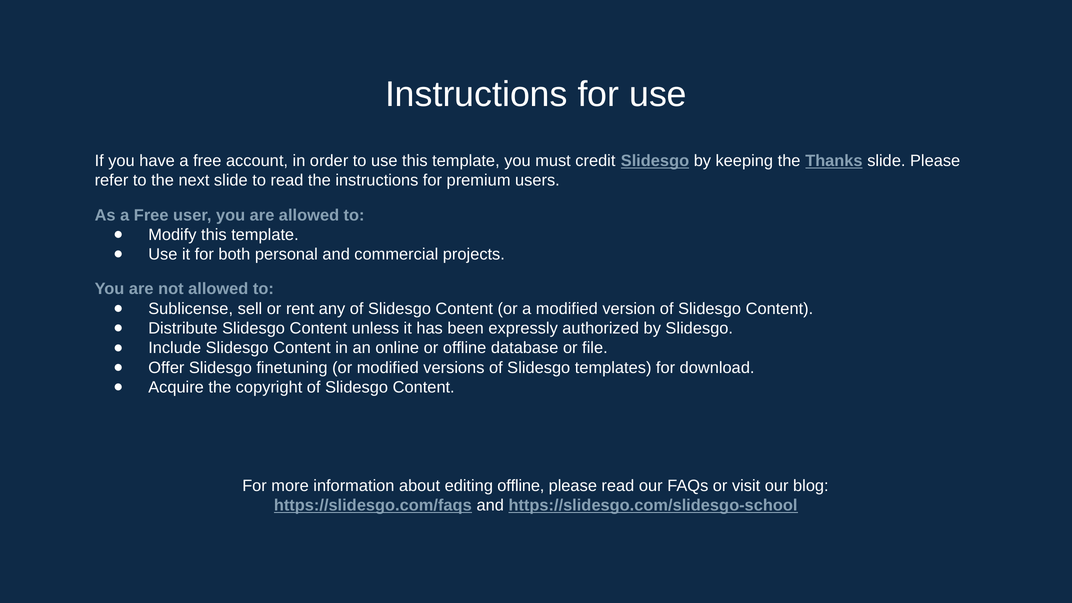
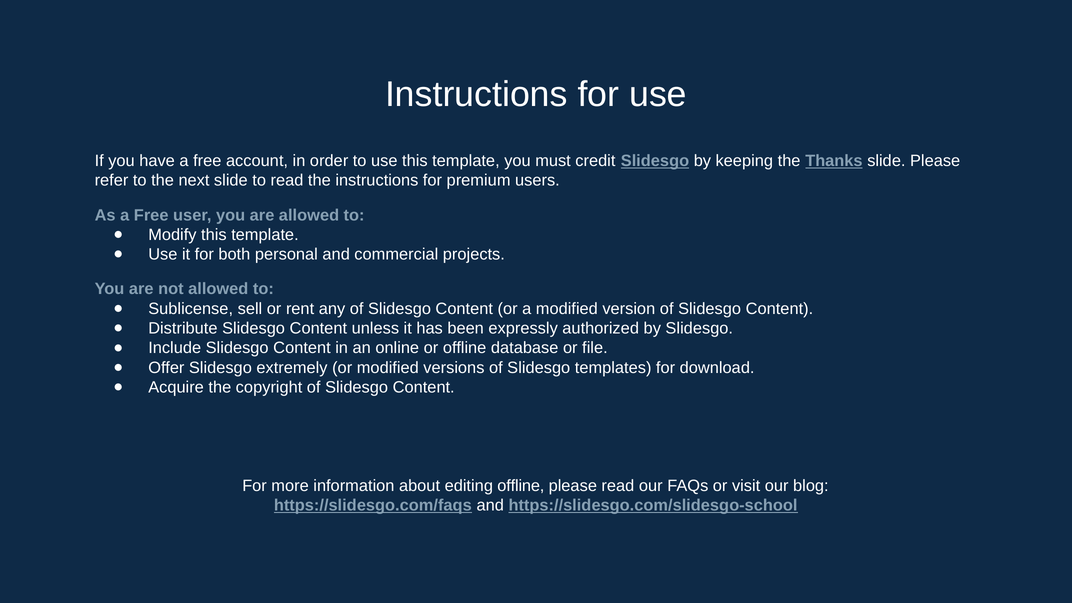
finetuning: finetuning -> extremely
